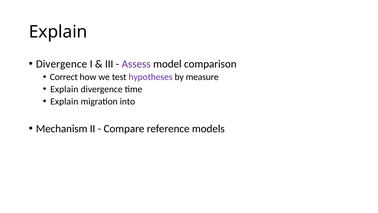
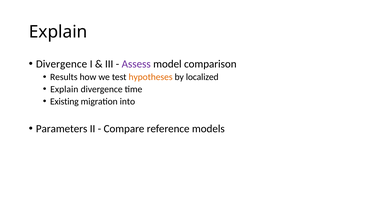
Correct: Correct -> Results
hypotheses colour: purple -> orange
measure: measure -> localized
Explain at (64, 101): Explain -> Existing
Mechanism: Mechanism -> Parameters
